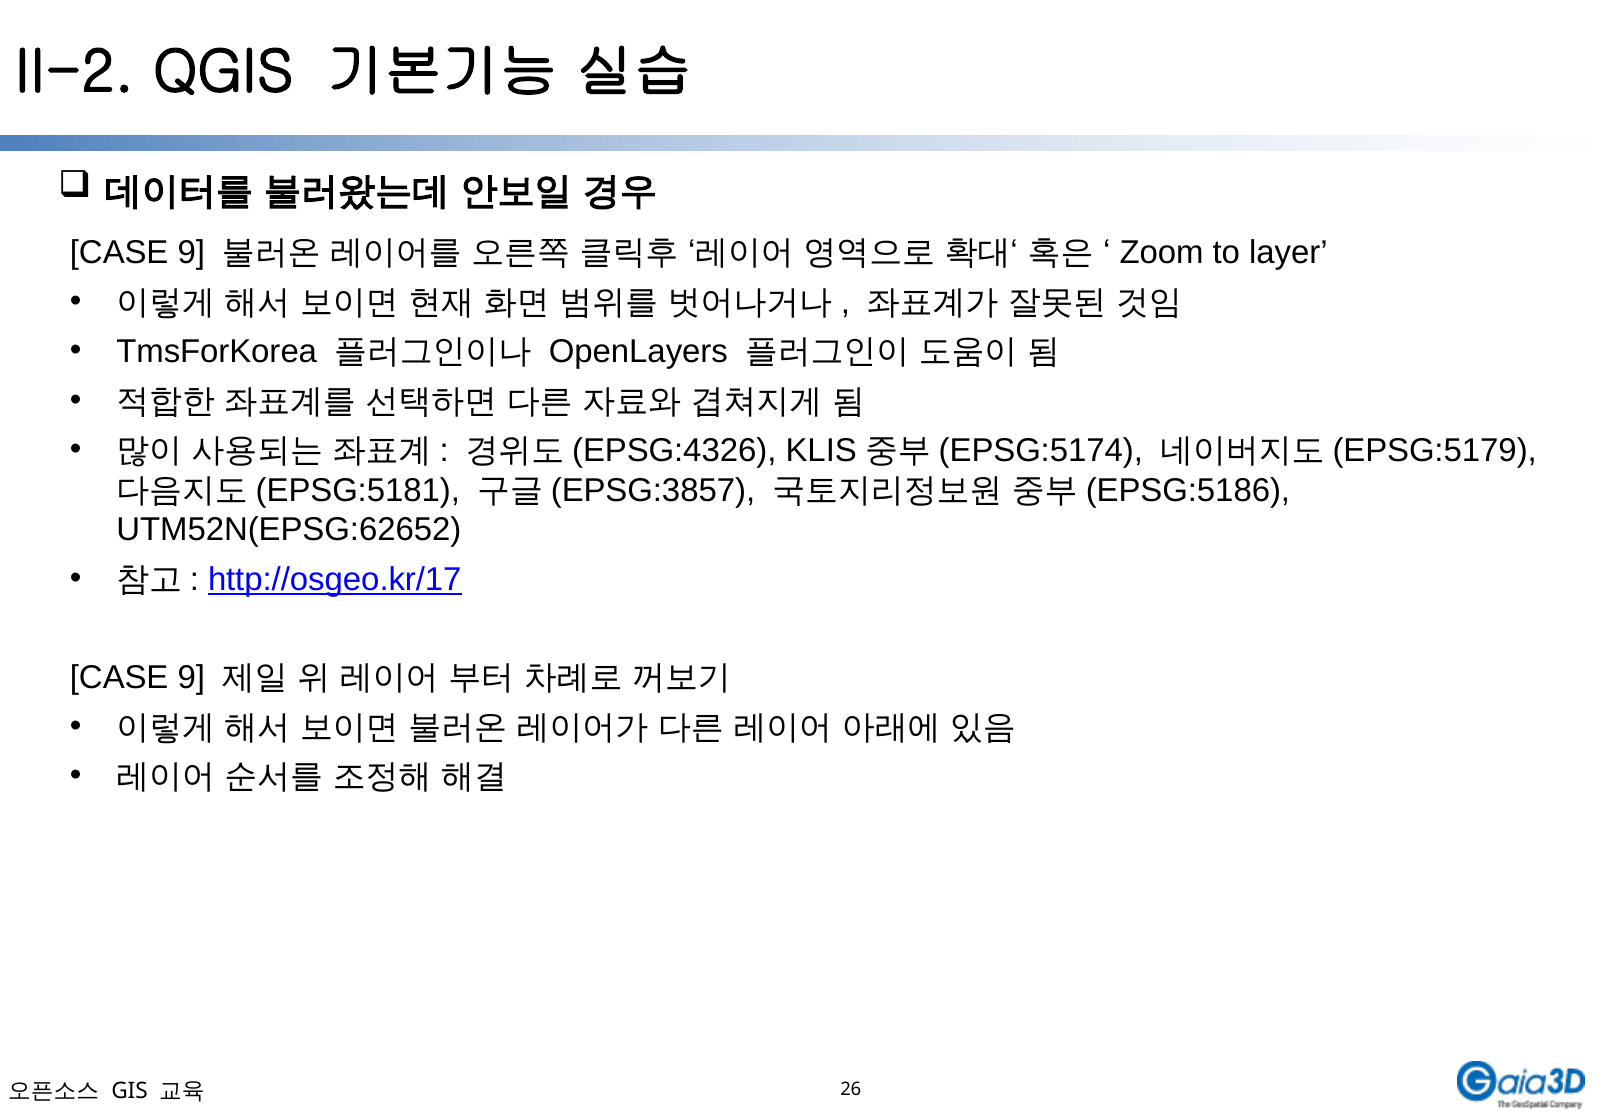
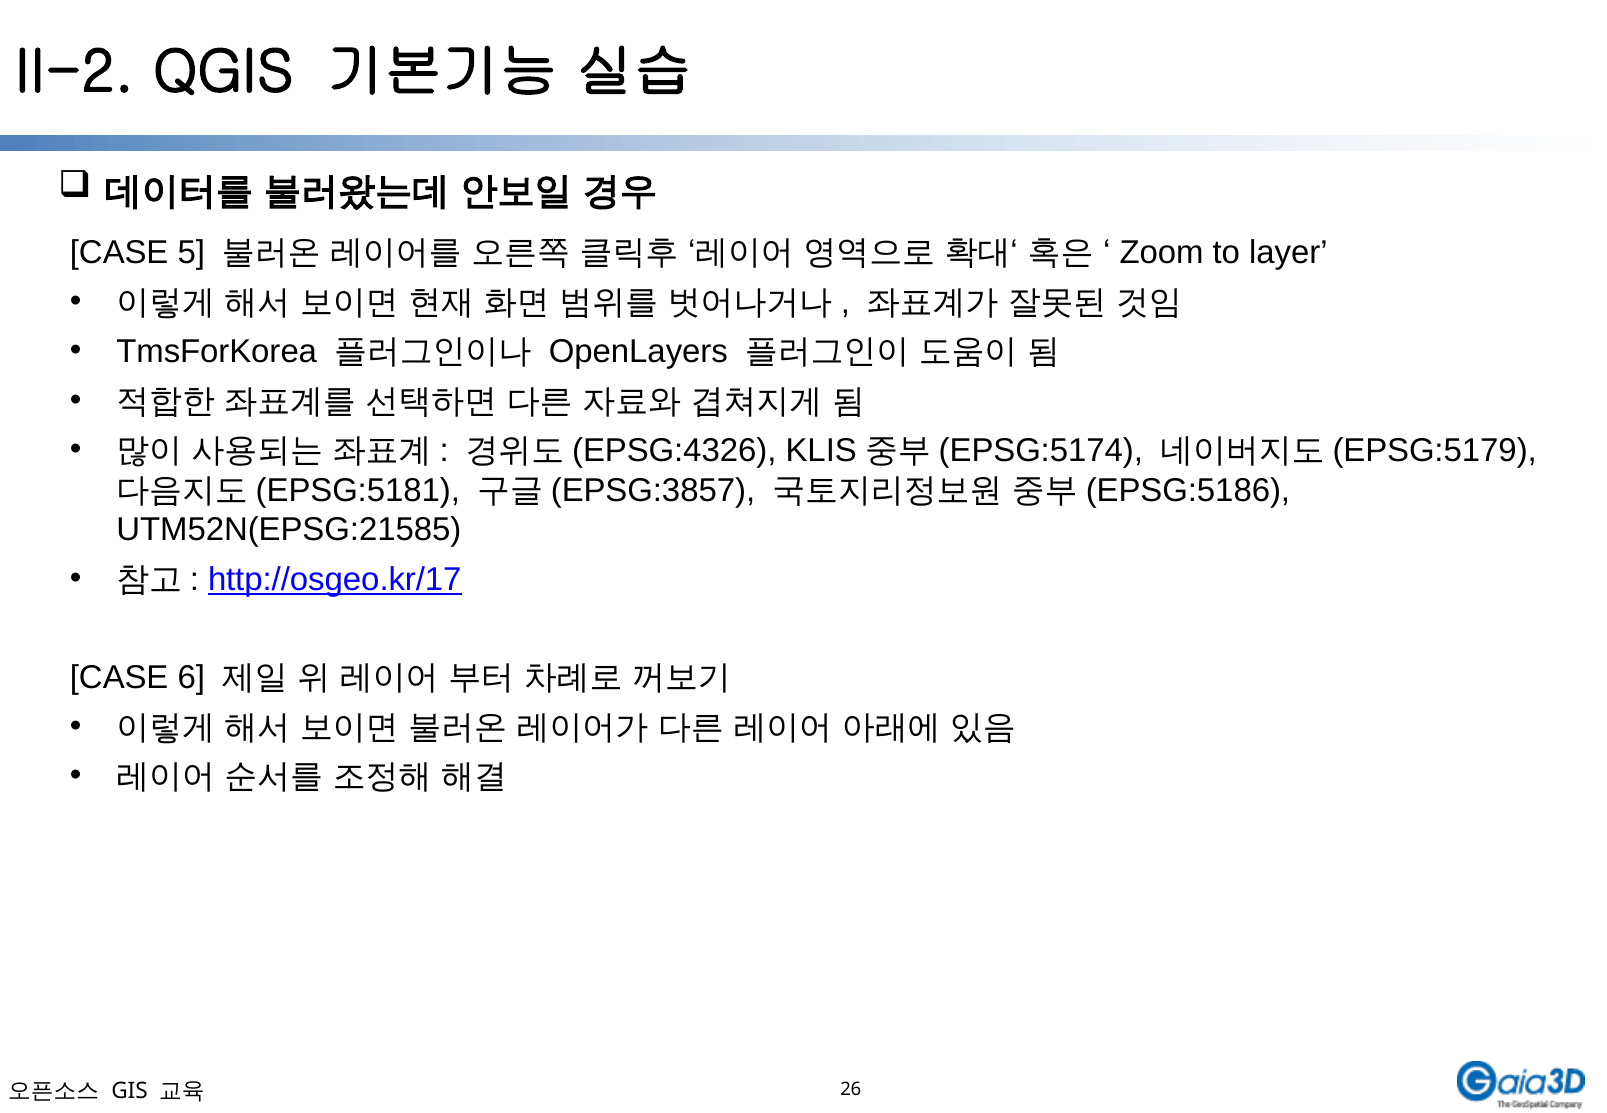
9 at (191, 253): 9 -> 5
UTM52N(EPSG:62652: UTM52N(EPSG:62652 -> UTM52N(EPSG:21585
9 at (191, 678): 9 -> 6
